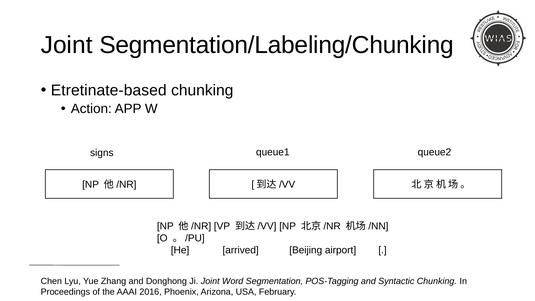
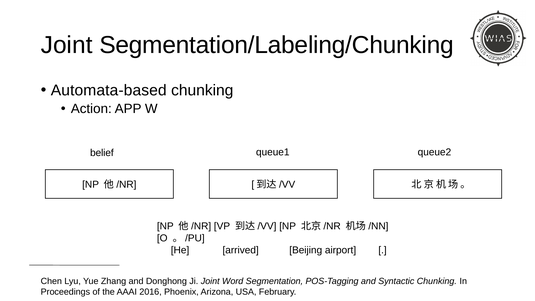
Etretinate-based: Etretinate-based -> Automata-based
signs: signs -> belief
